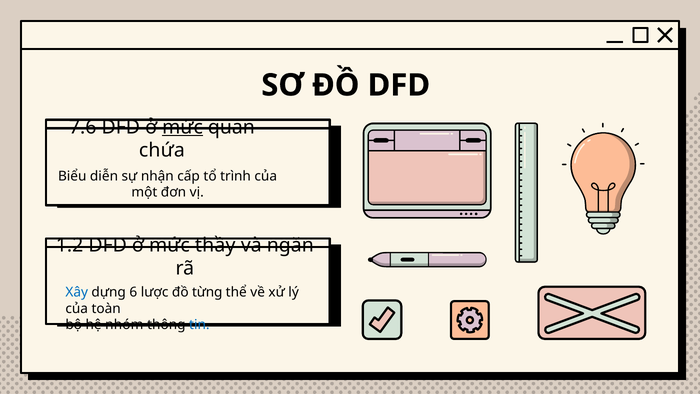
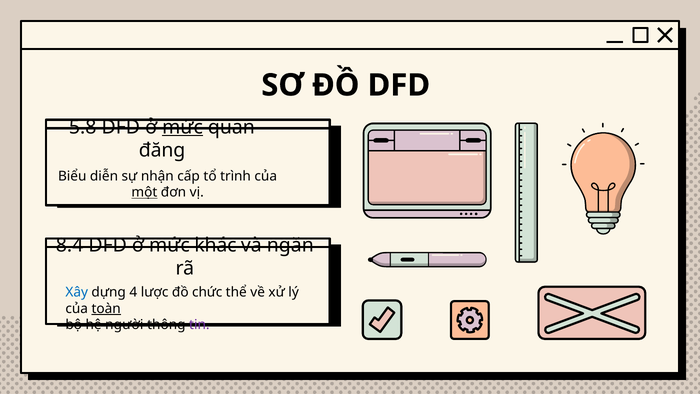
7.6: 7.6 -> 5.8
chứa: chứa -> đăng
một underline: none -> present
1.2: 1.2 -> 8.4
thầy: thầy -> khác
6: 6 -> 4
từng: từng -> chức
toàn underline: none -> present
nhóm: nhóm -> người
tin colour: blue -> purple
